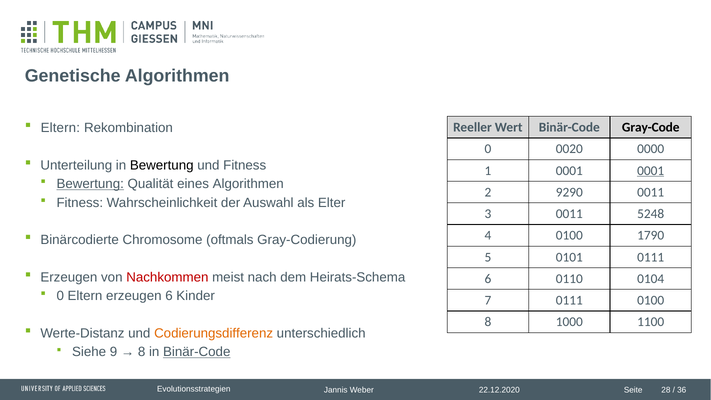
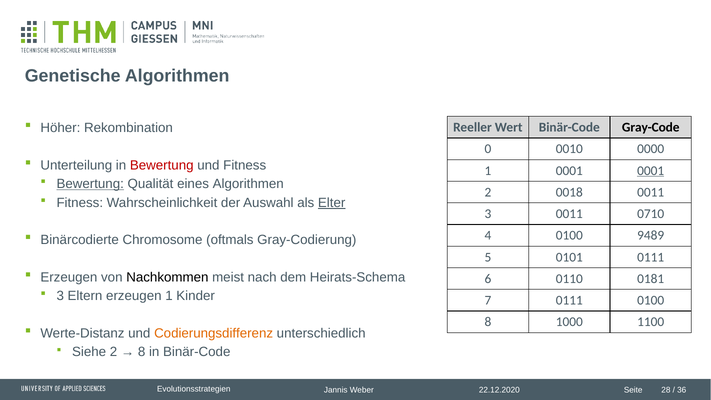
Eltern at (60, 128): Eltern -> Höher
0020: 0020 -> 0010
Bewertung at (162, 165) colour: black -> red
9290: 9290 -> 0018
Elter underline: none -> present
5248: 5248 -> 0710
1790: 1790 -> 9489
Nachkommen colour: red -> black
0104: 0104 -> 0181
0 at (60, 296): 0 -> 3
erzeugen 6: 6 -> 1
Siehe 9: 9 -> 2
Binär-Code at (197, 352) underline: present -> none
